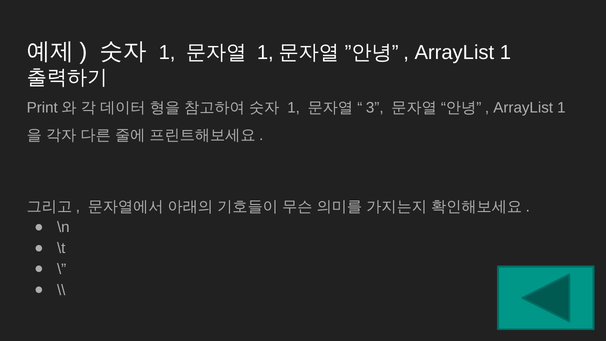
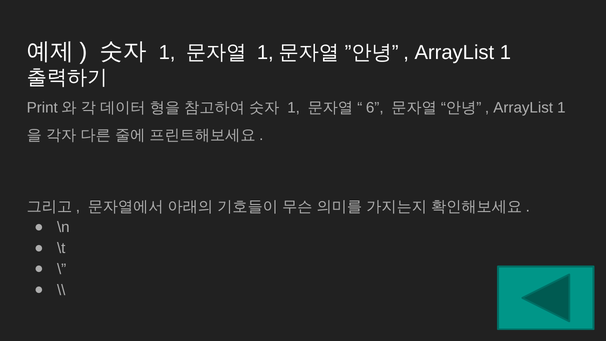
3: 3 -> 6
